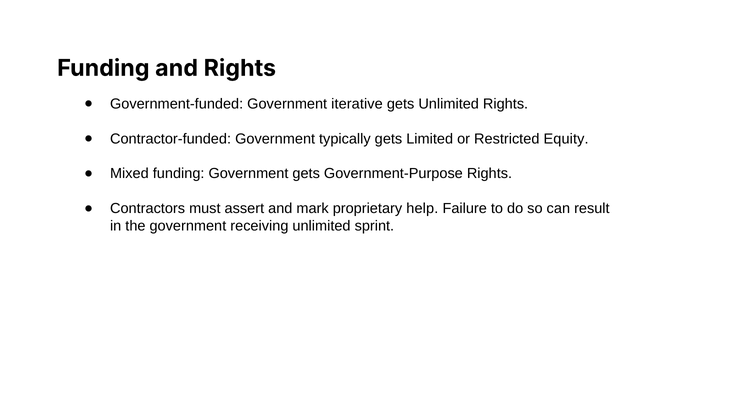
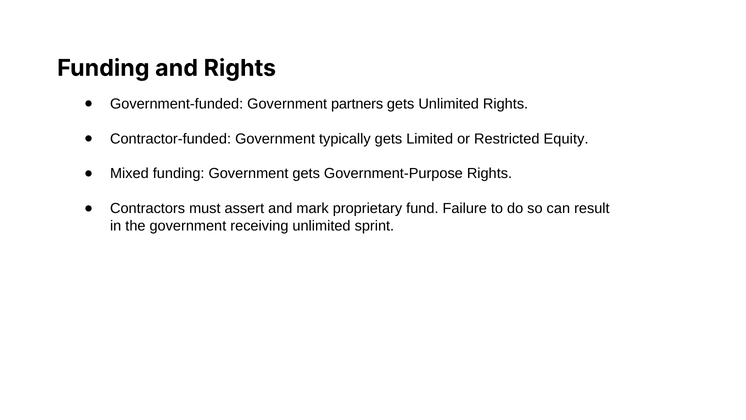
iterative: iterative -> partners
help: help -> fund
